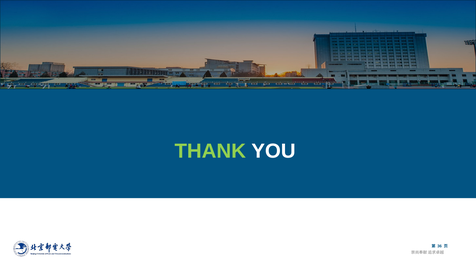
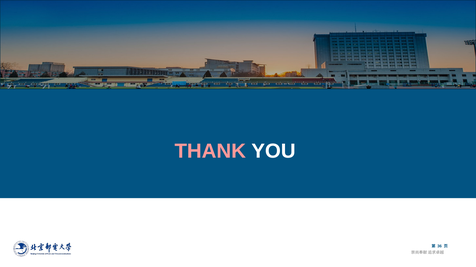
THANK colour: light green -> pink
